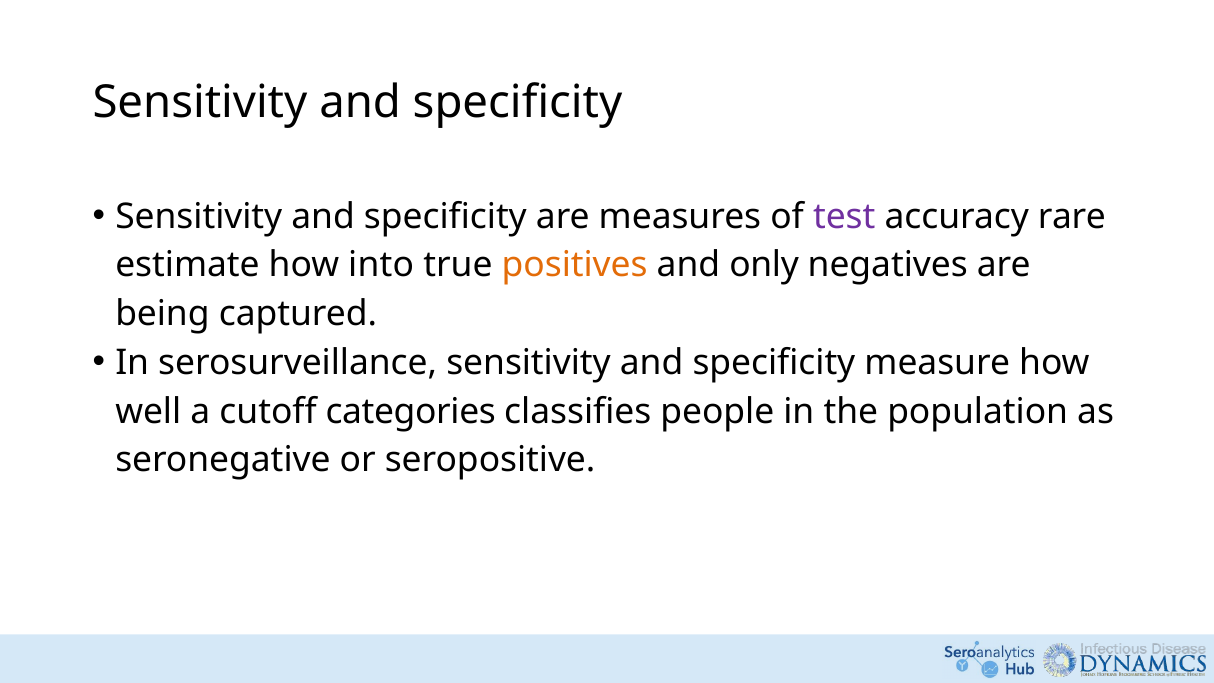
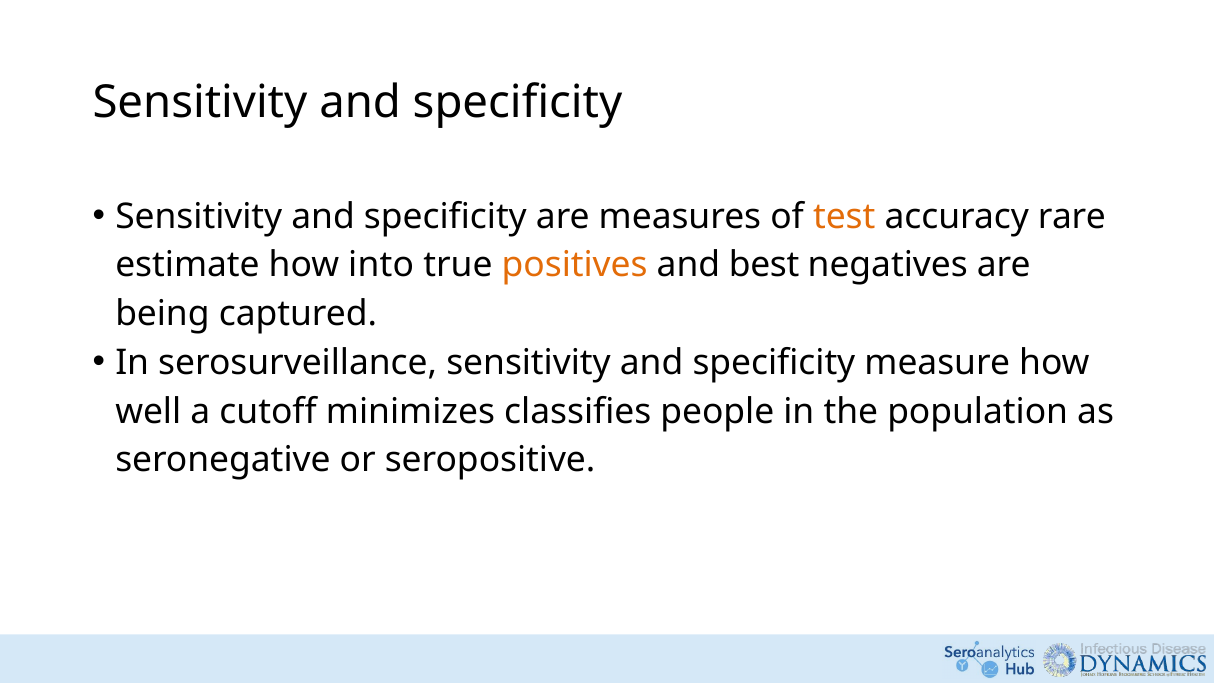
test colour: purple -> orange
only: only -> best
categories: categories -> minimizes
